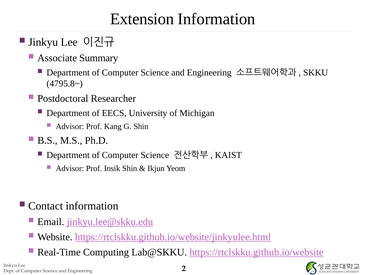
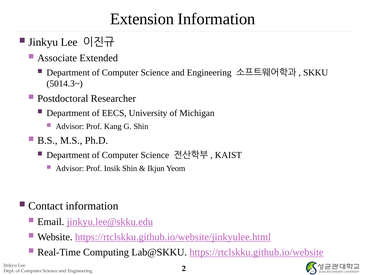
Summary: Summary -> Extended
4795.8~: 4795.8~ -> 5014.3~
